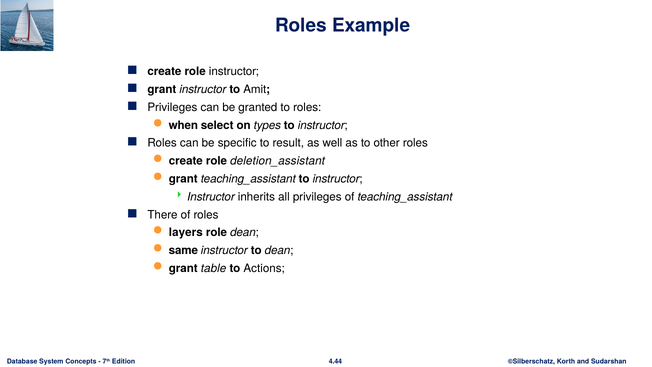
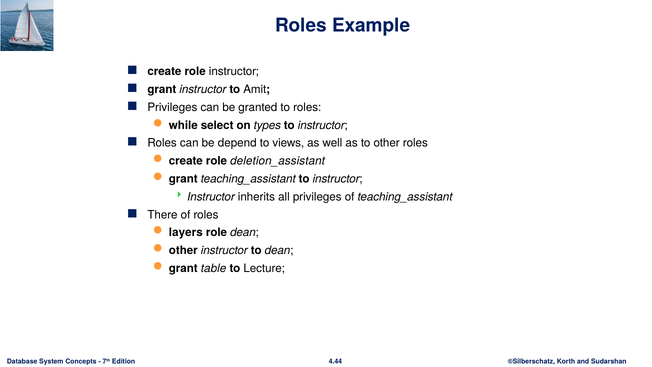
when: when -> while
specific: specific -> depend
result: result -> views
same at (183, 250): same -> other
Actions: Actions -> Lecture
